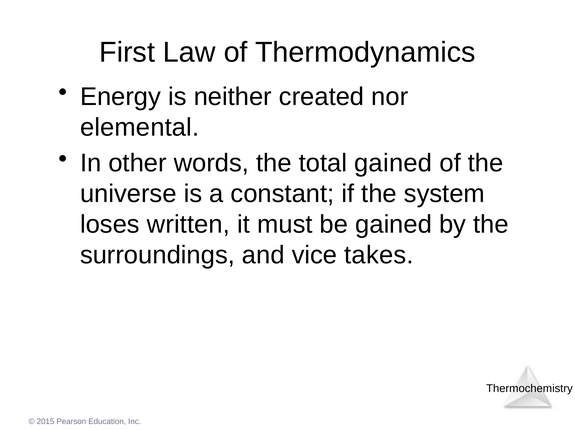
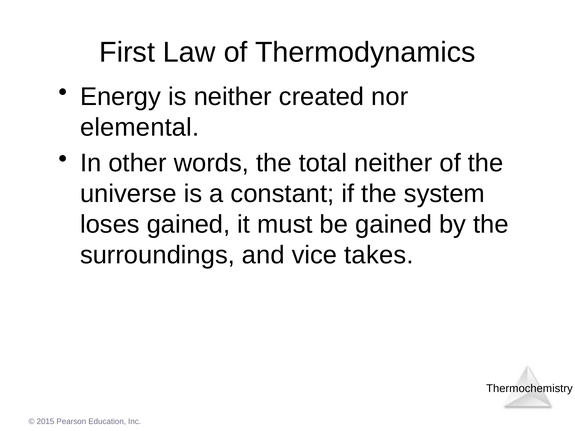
total gained: gained -> neither
loses written: written -> gained
